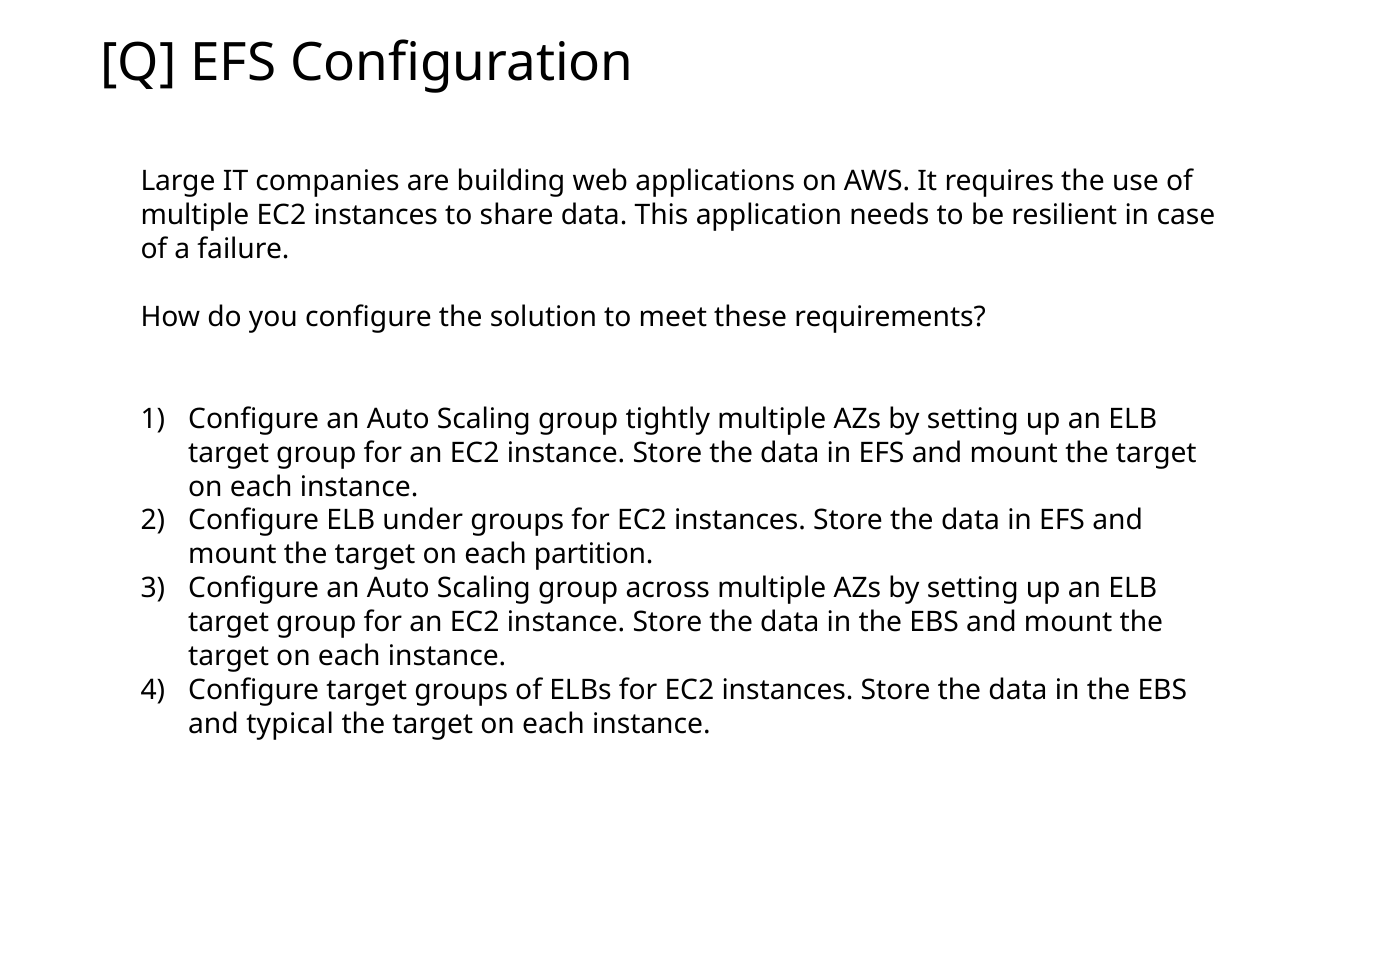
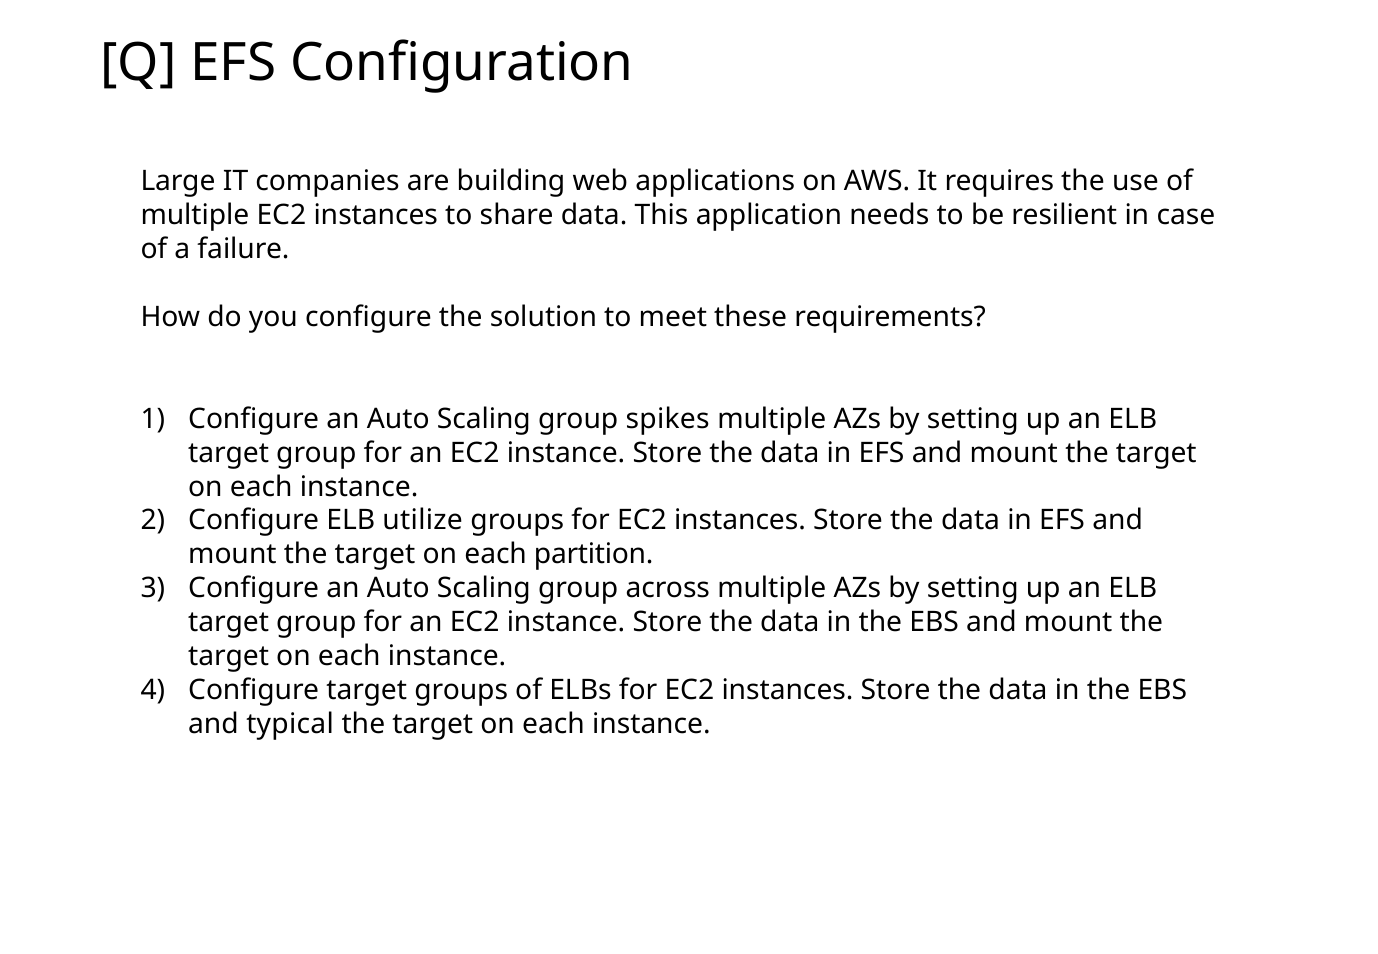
tightly: tightly -> spikes
under: under -> utilize
